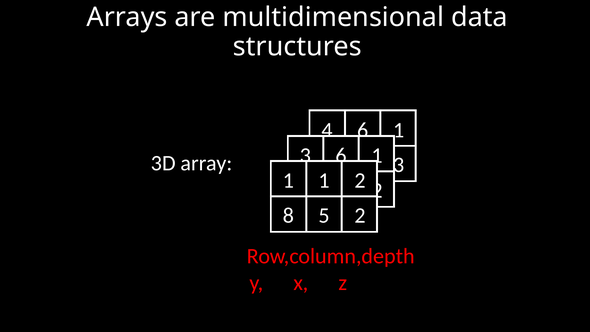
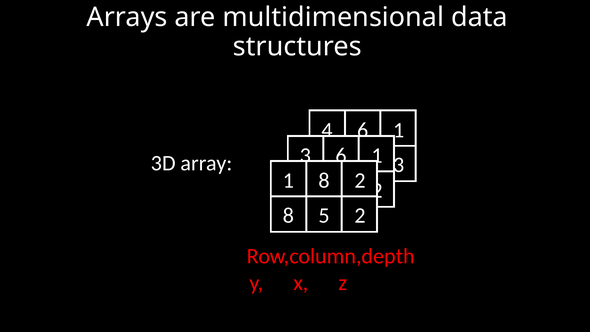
1 at (324, 181): 1 -> 8
